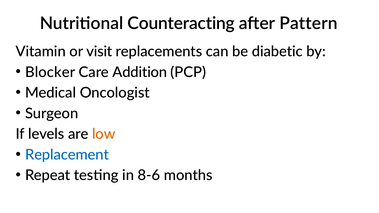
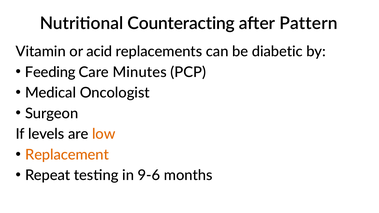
visit: visit -> acid
Blocker: Blocker -> Feeding
Addition: Addition -> Minutes
Replacement colour: blue -> orange
8-6: 8-6 -> 9-6
